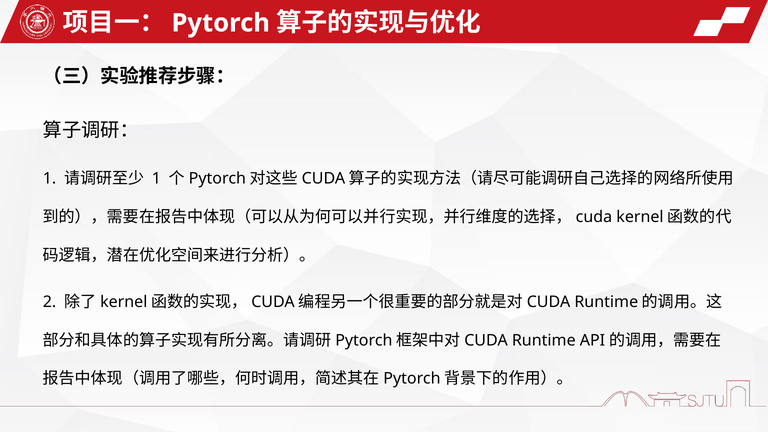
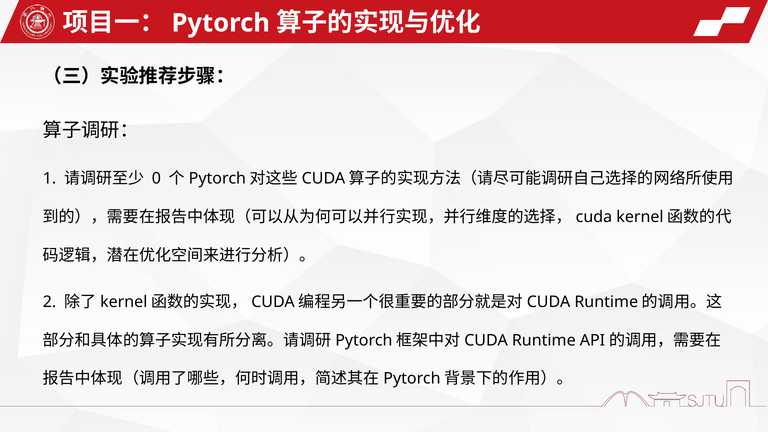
1 at (156, 179): 1 -> 0
